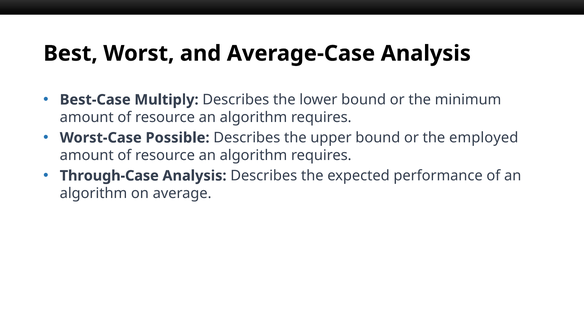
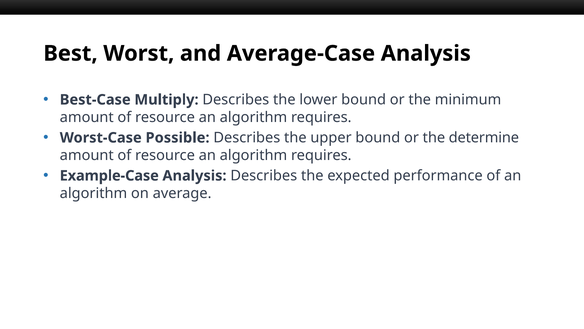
employed: employed -> determine
Through-Case: Through-Case -> Example-Case
